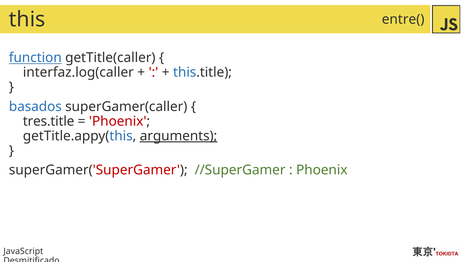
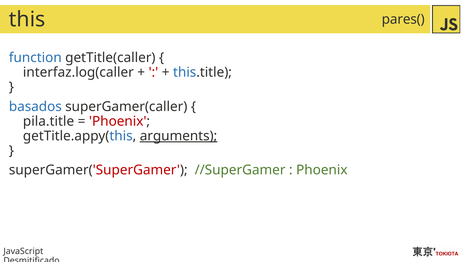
entre(: entre( -> pares(
function underline: present -> none
tres.title: tres.title -> pila.title
